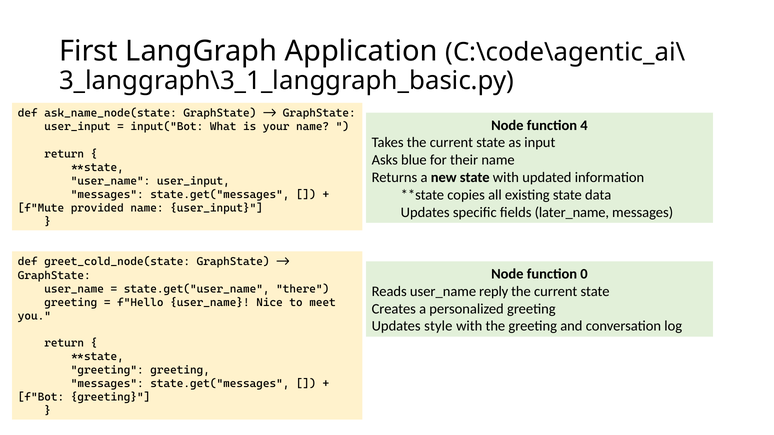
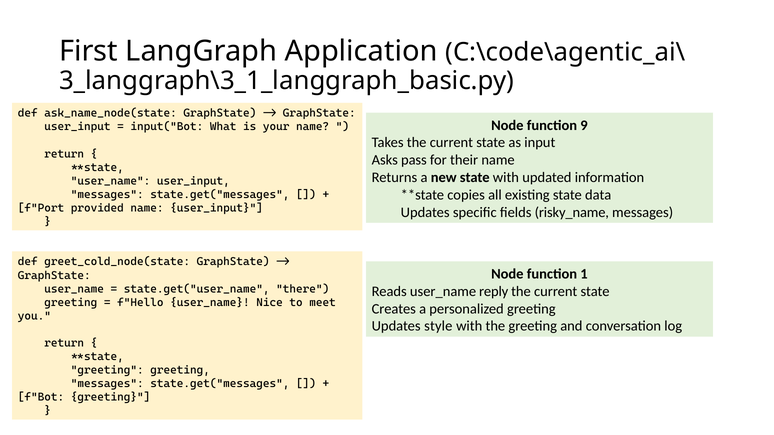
4: 4 -> 9
blue: blue -> pass
f"Mute: f"Mute -> f"Port
later_name: later_name -> risky_name
0: 0 -> 1
